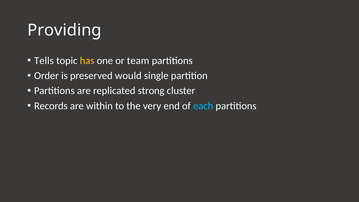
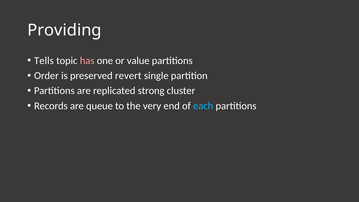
has colour: yellow -> pink
team: team -> value
would: would -> revert
within: within -> queue
